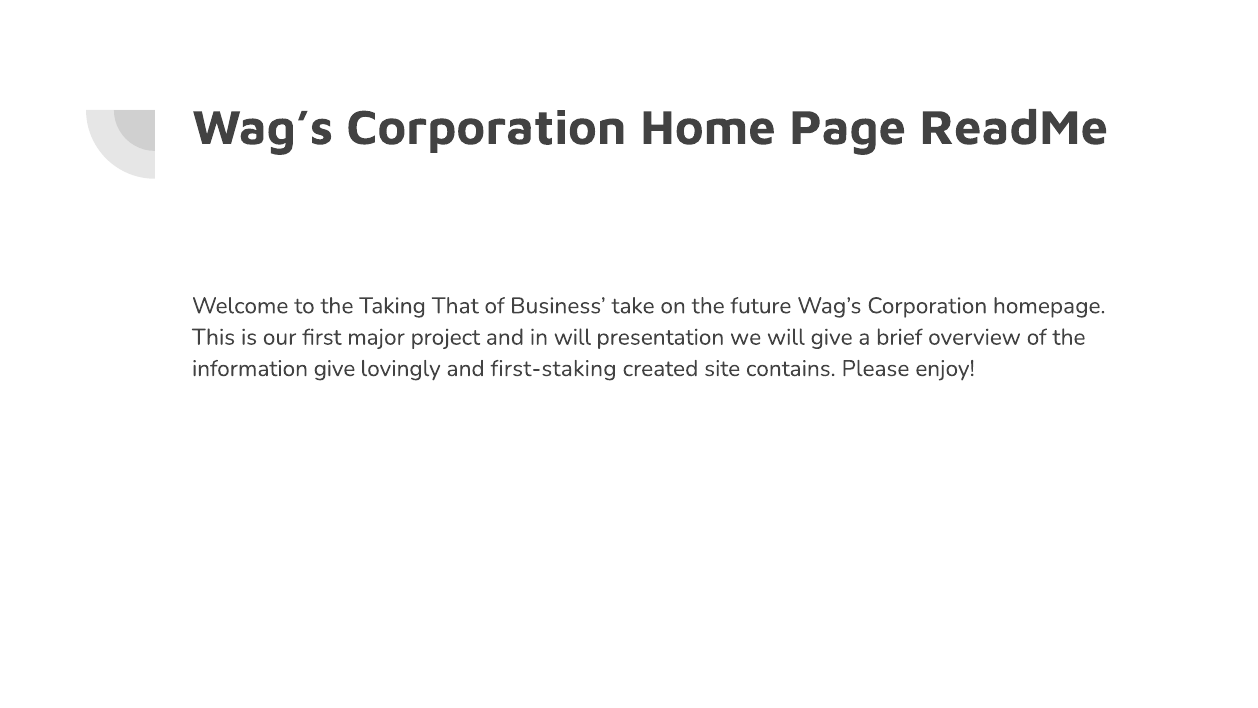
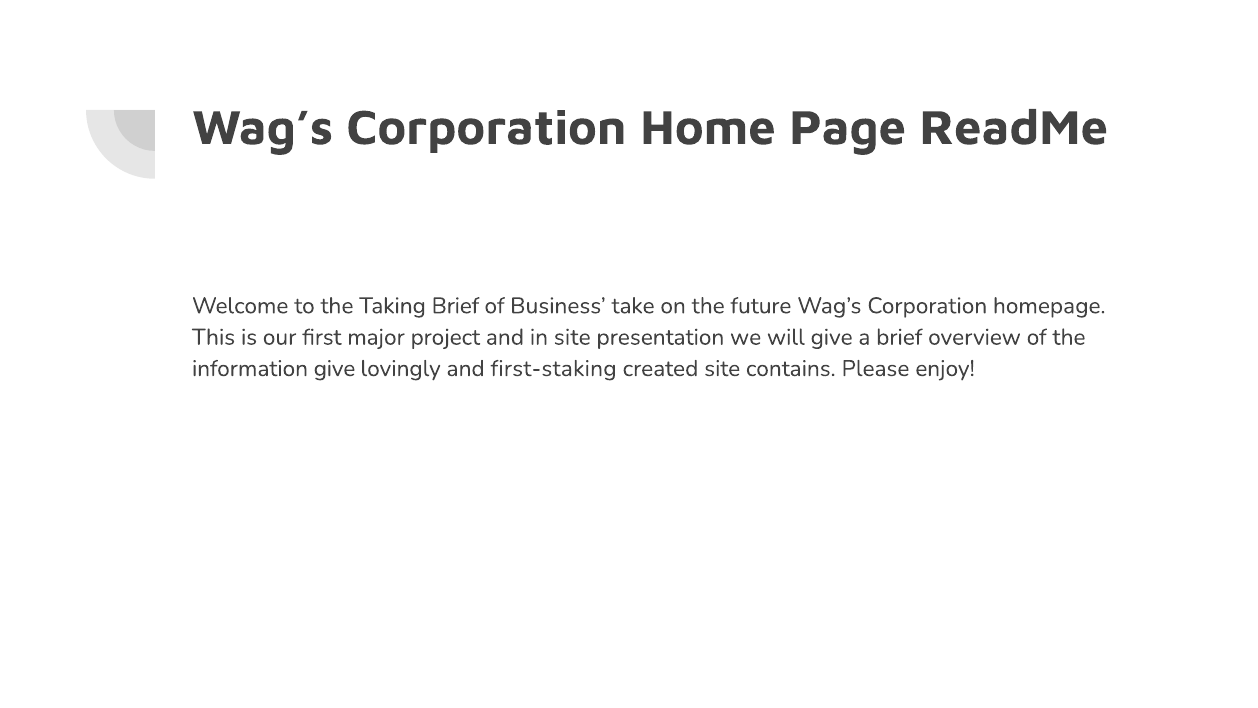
Taking That: That -> Brief
in will: will -> site
